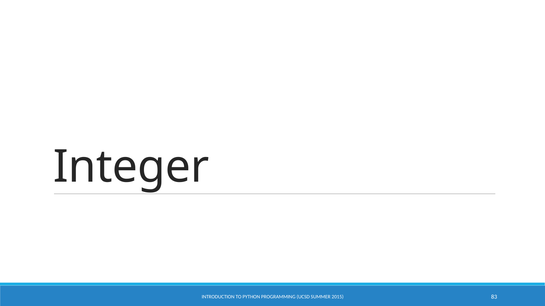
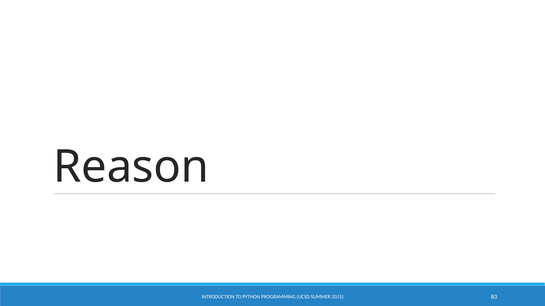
Integer: Integer -> Reason
